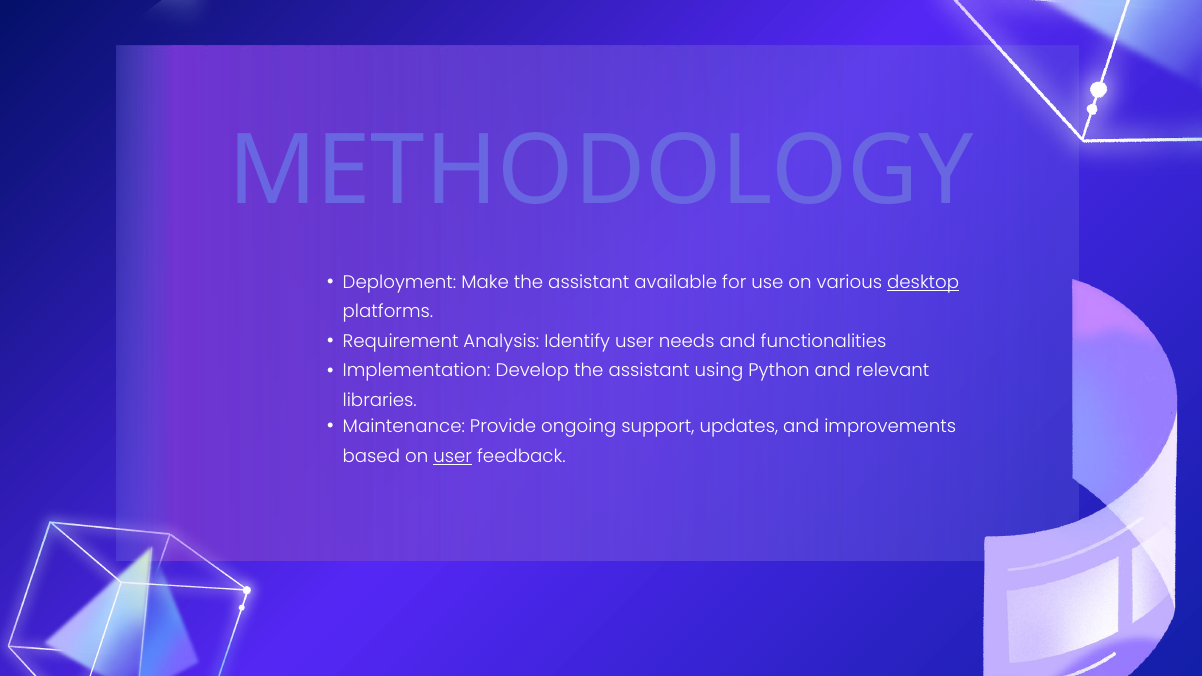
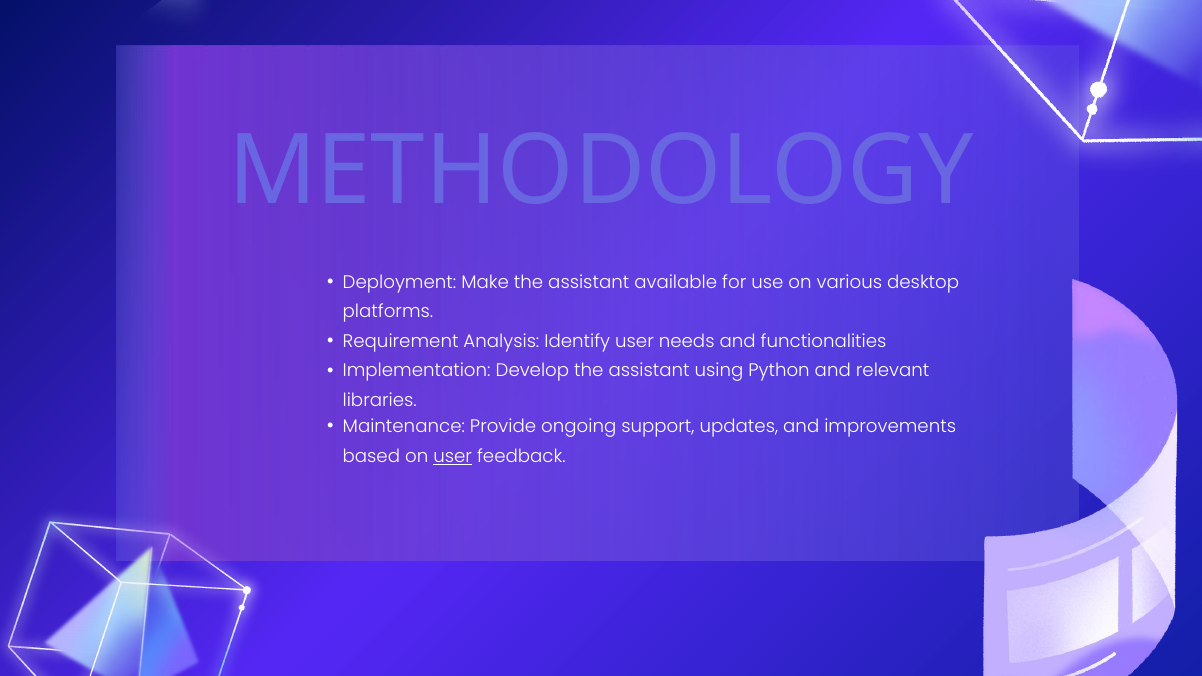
desktop underline: present -> none
